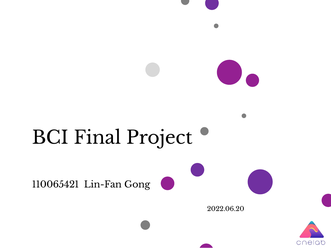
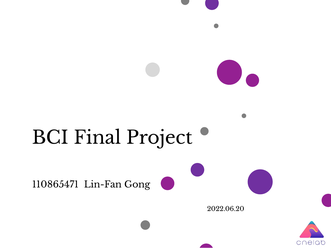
110065421: 110065421 -> 110865471
